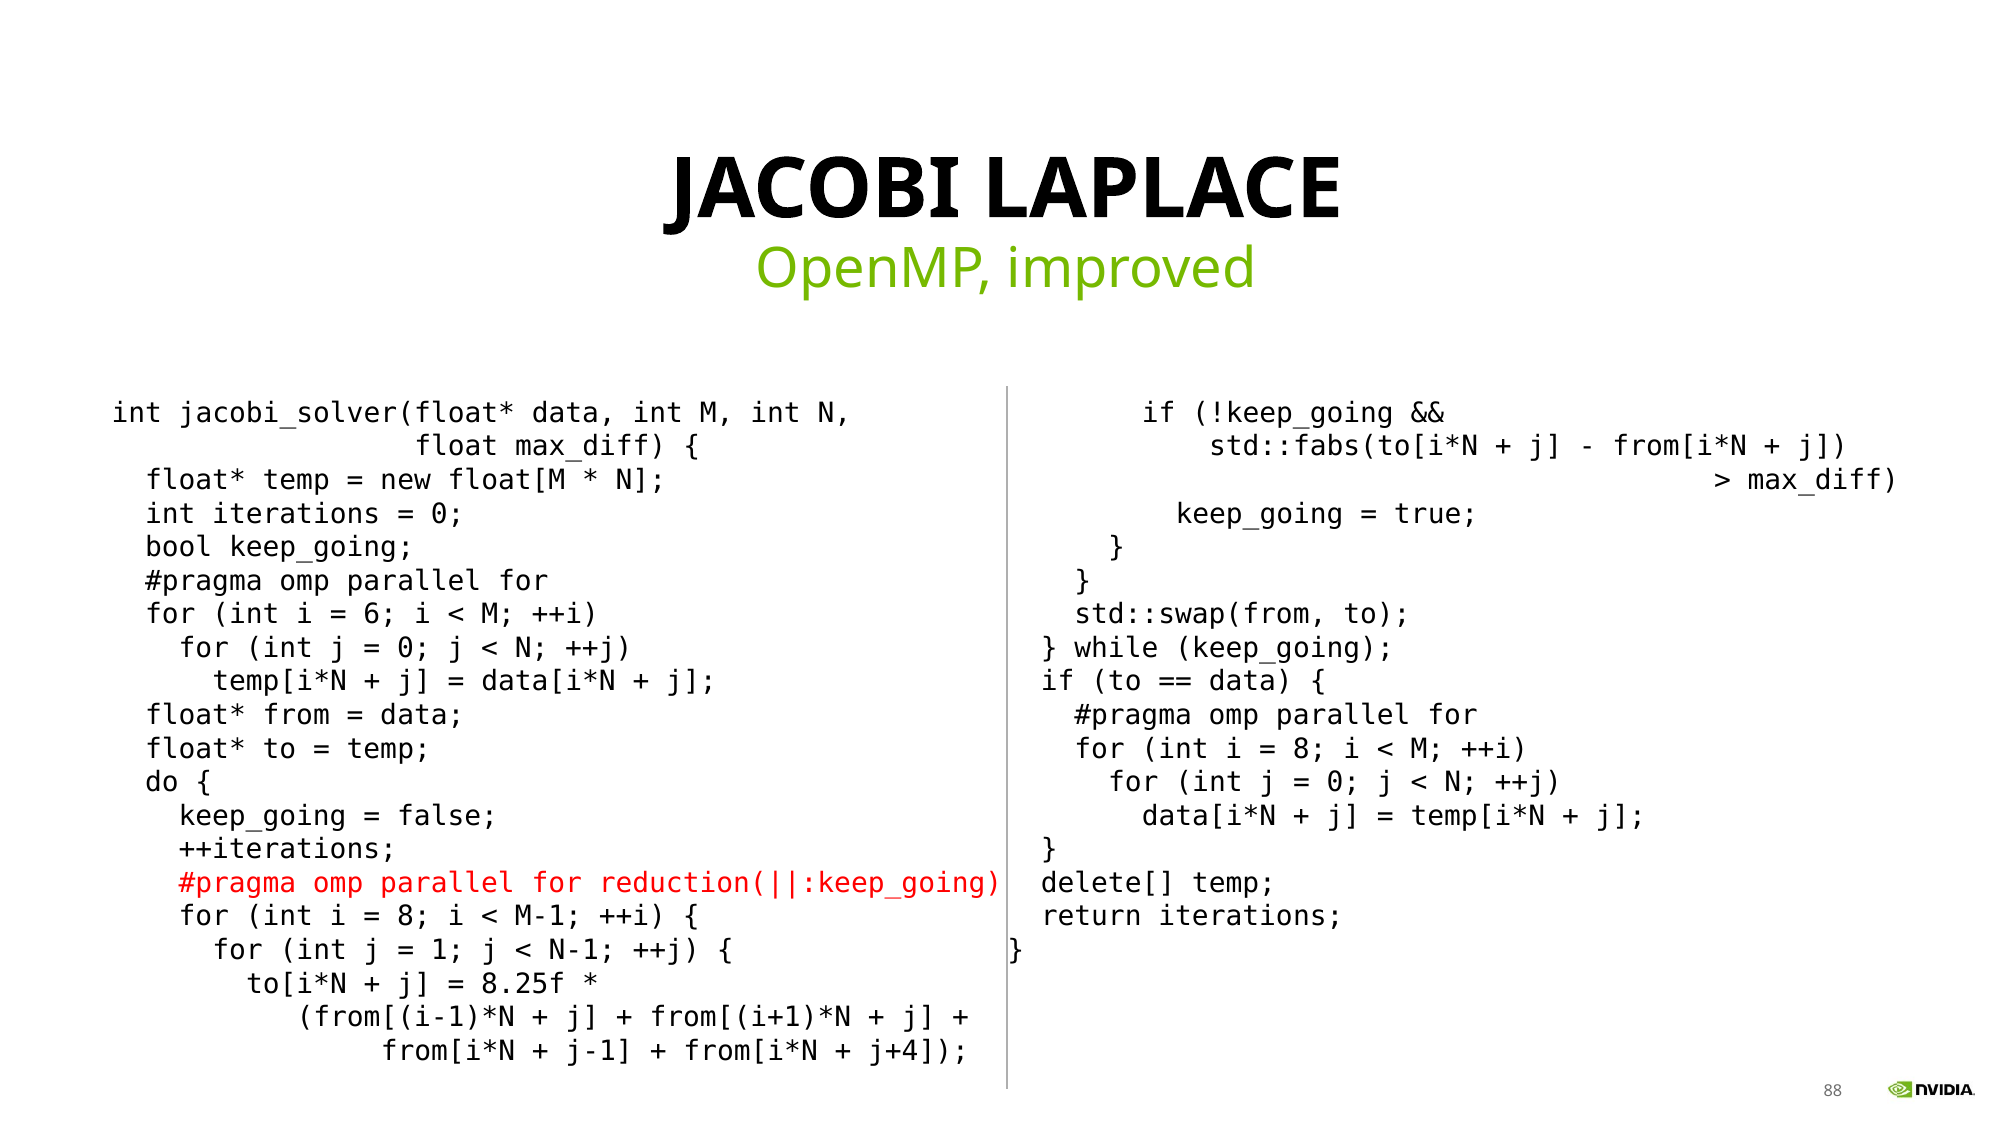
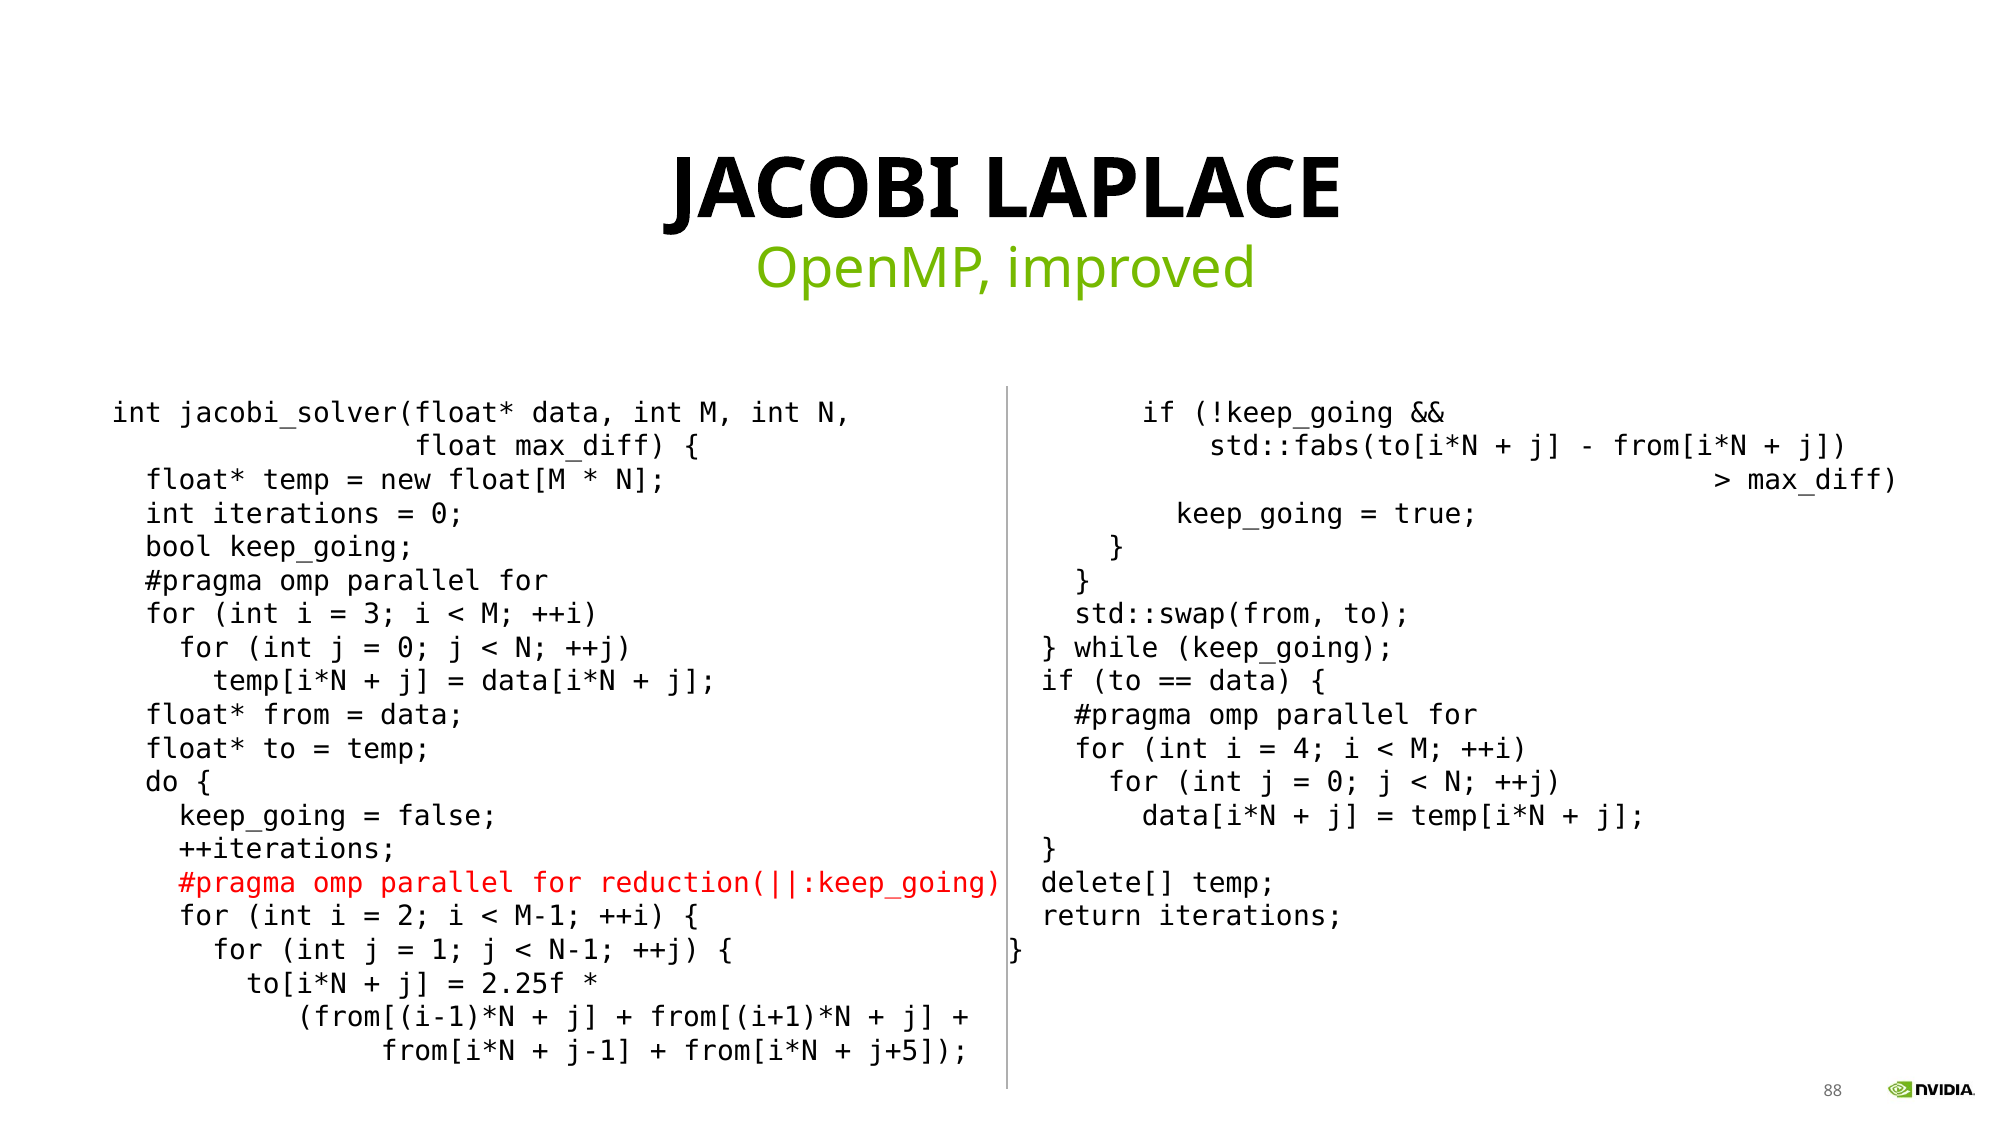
6: 6 -> 3
8 at (1310, 748): 8 -> 4
8 at (414, 916): 8 -> 2
8.25f: 8.25f -> 2.25f
j+4: j+4 -> j+5
